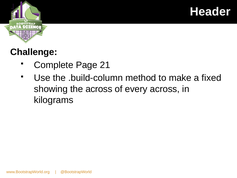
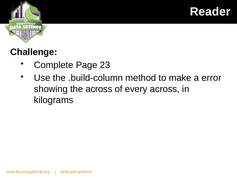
Header: Header -> Reader
21: 21 -> 23
fixed: fixed -> error
